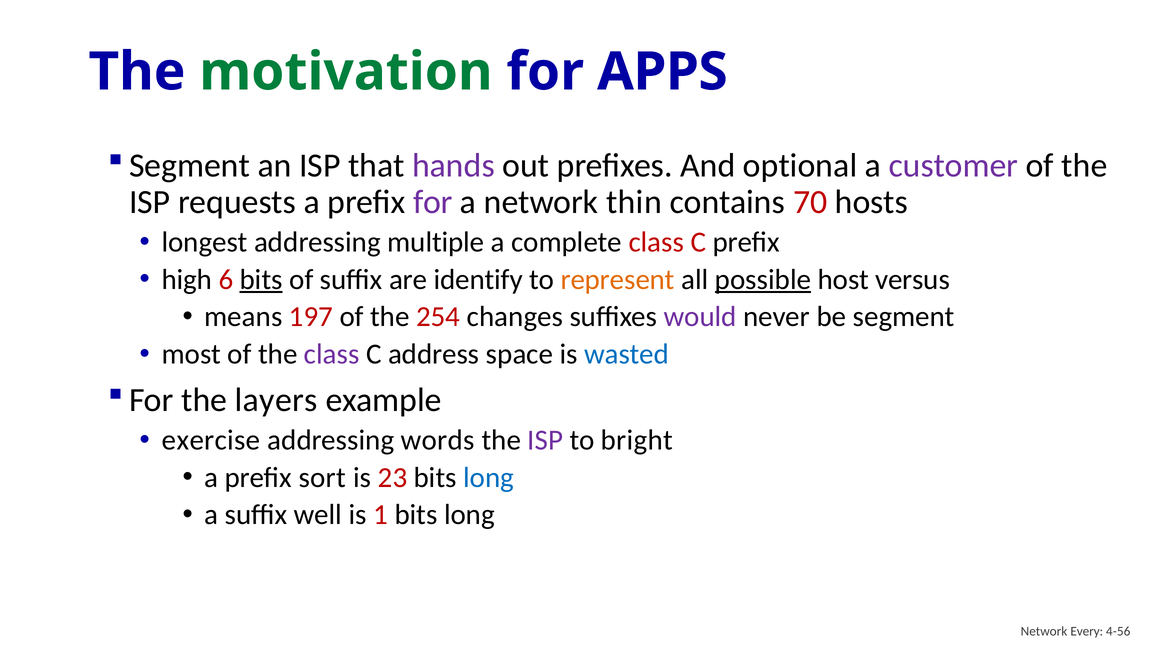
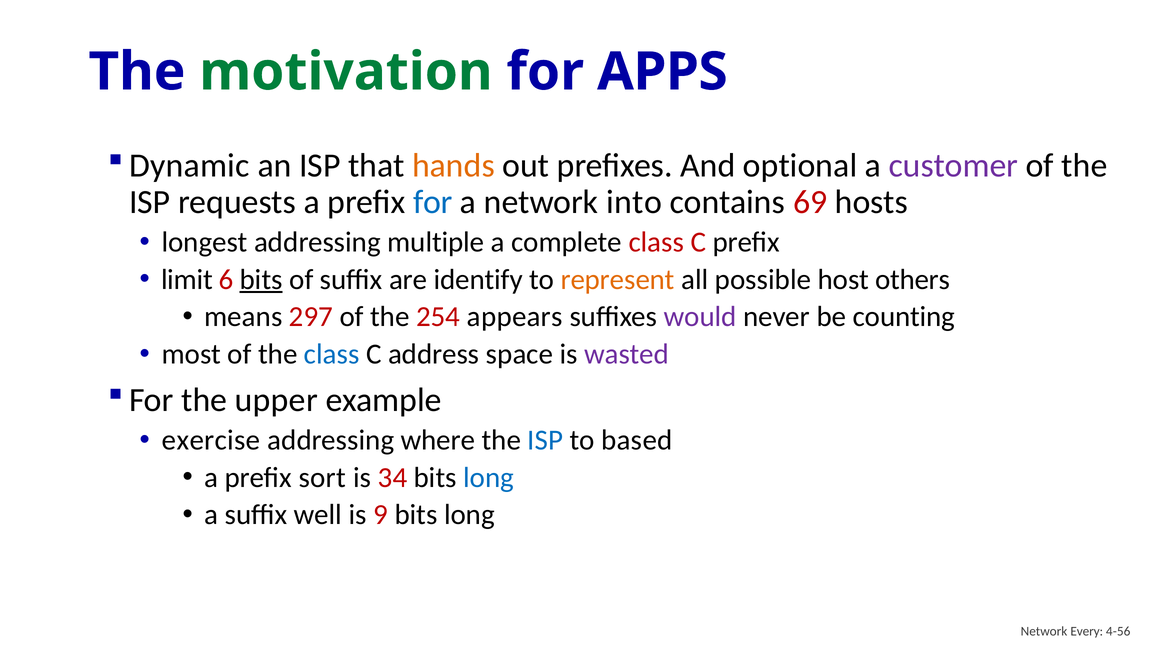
Segment at (189, 166): Segment -> Dynamic
hands colour: purple -> orange
for at (433, 202) colour: purple -> blue
thin: thin -> into
70: 70 -> 69
high: high -> limit
possible underline: present -> none
versus: versus -> others
197: 197 -> 297
changes: changes -> appears
be segment: segment -> counting
class at (332, 354) colour: purple -> blue
wasted colour: blue -> purple
layers: layers -> upper
words: words -> where
ISP at (545, 440) colour: purple -> blue
bright: bright -> based
23: 23 -> 34
1: 1 -> 9
